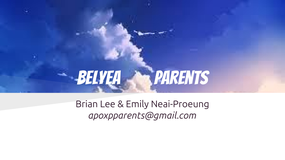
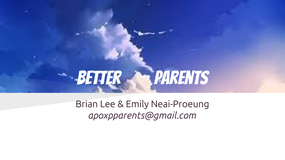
Belyea: Belyea -> Better
